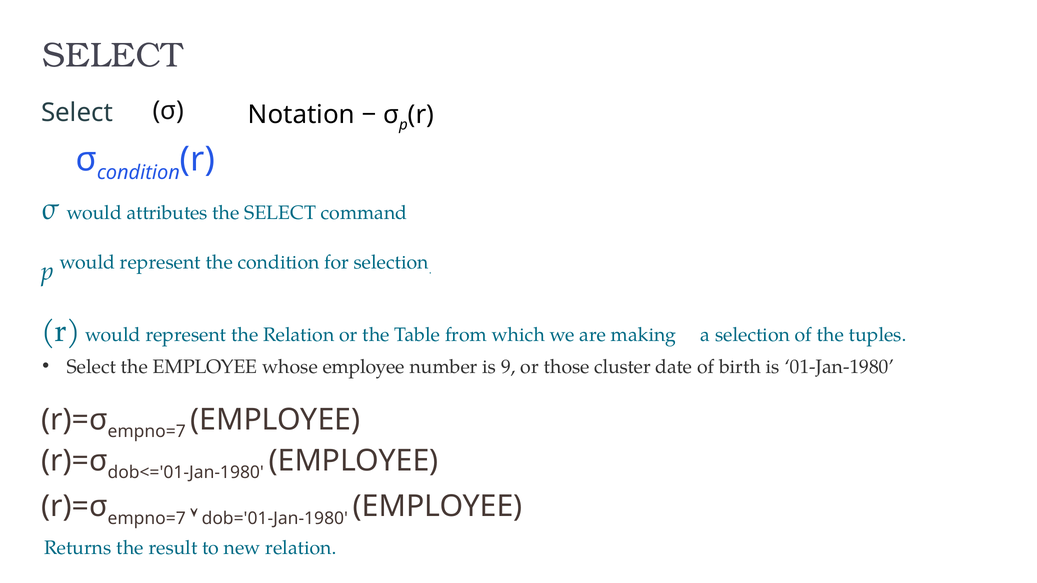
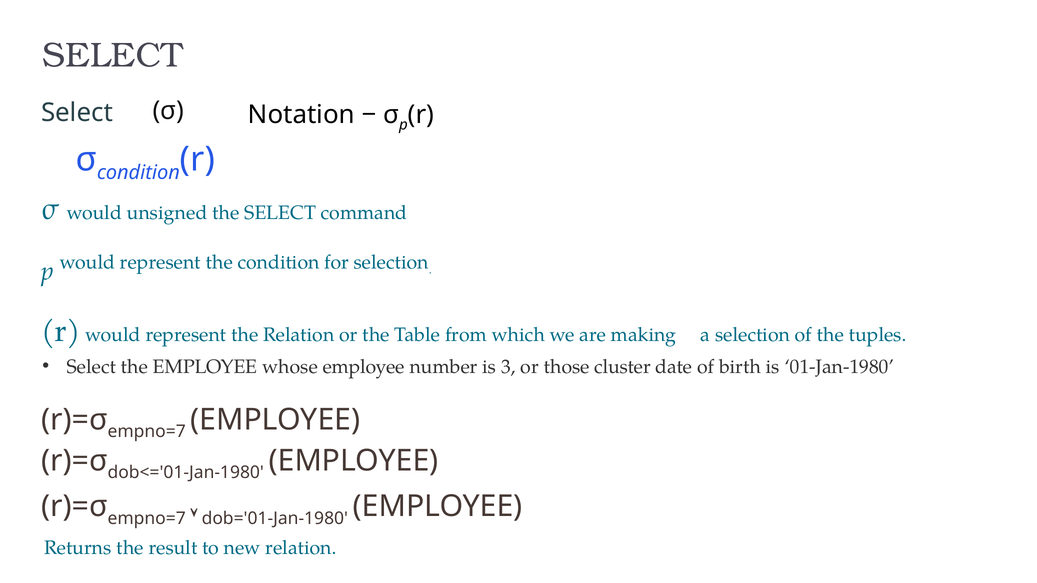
attributes: attributes -> unsigned
9: 9 -> 3
